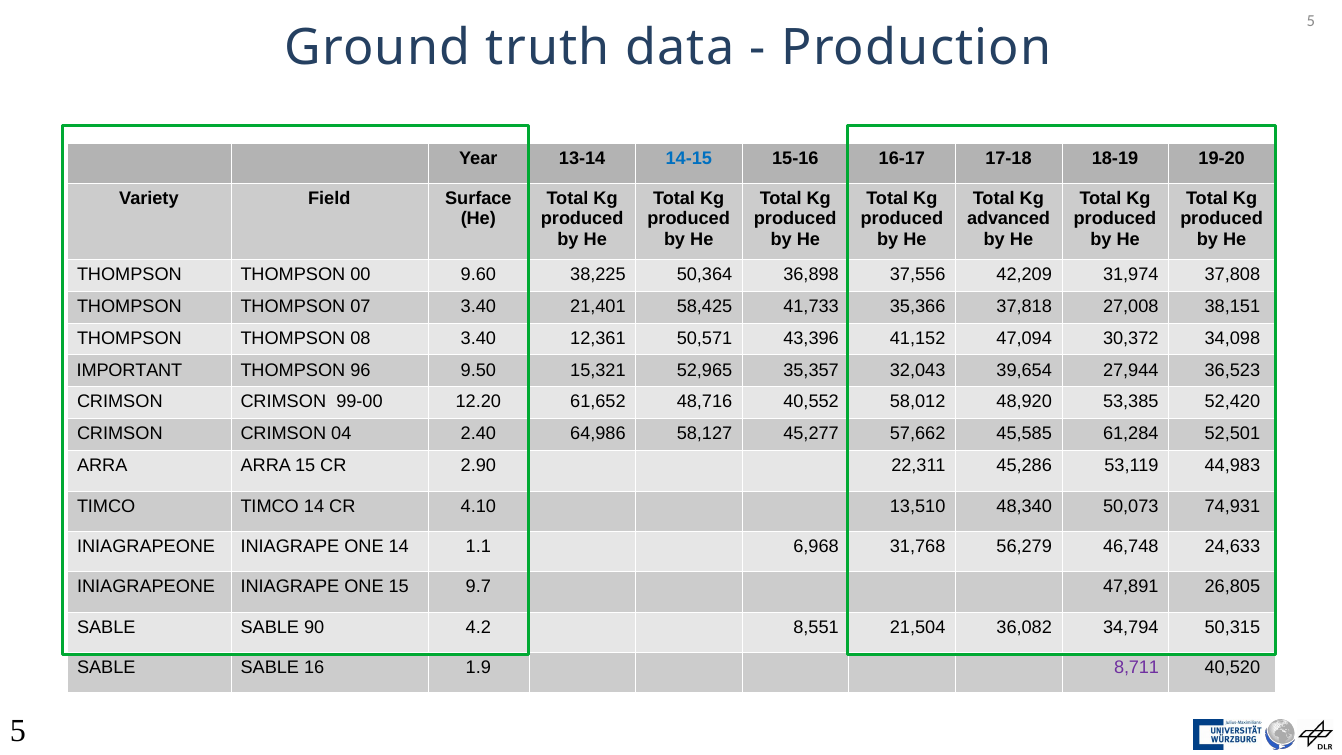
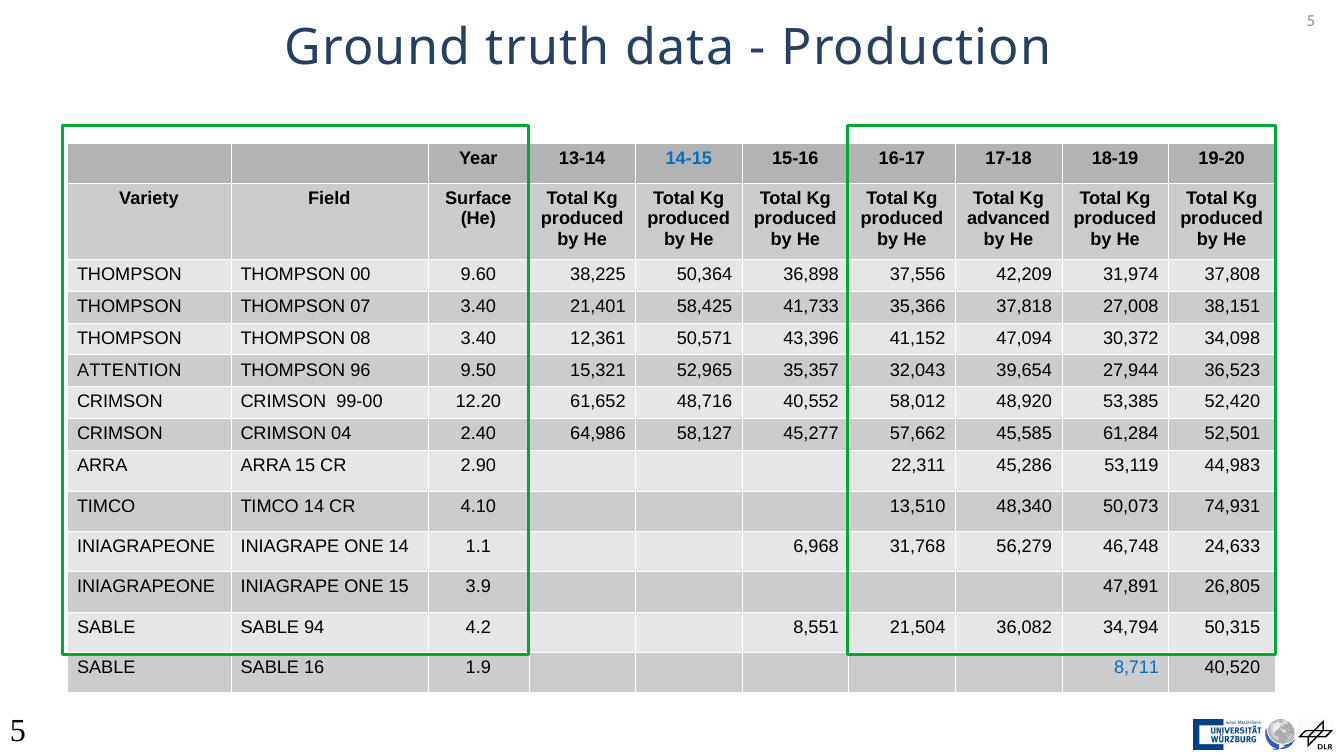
IMPORTANT: IMPORTANT -> ATTENTION
9.7: 9.7 -> 3.9
90: 90 -> 94
8,711 colour: purple -> blue
